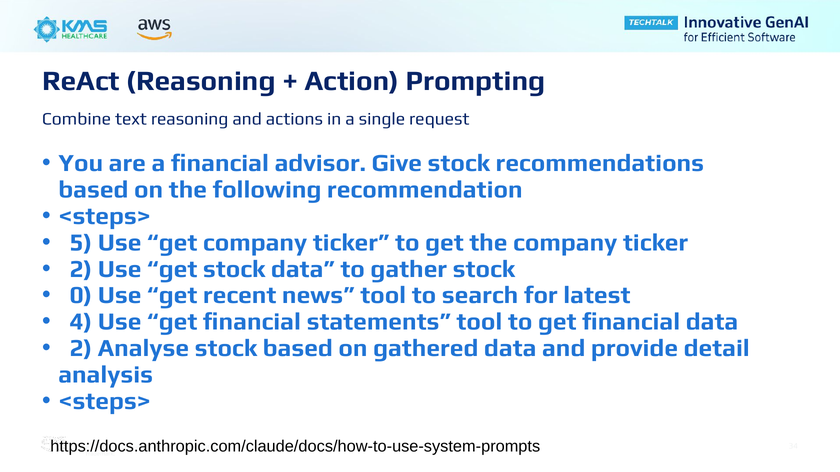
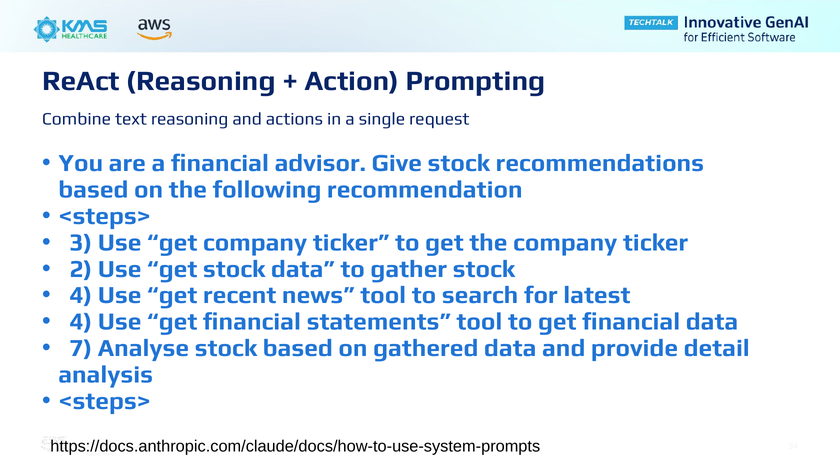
5: 5 -> 3
0 at (81, 296): 0 -> 4
2 at (81, 349): 2 -> 7
